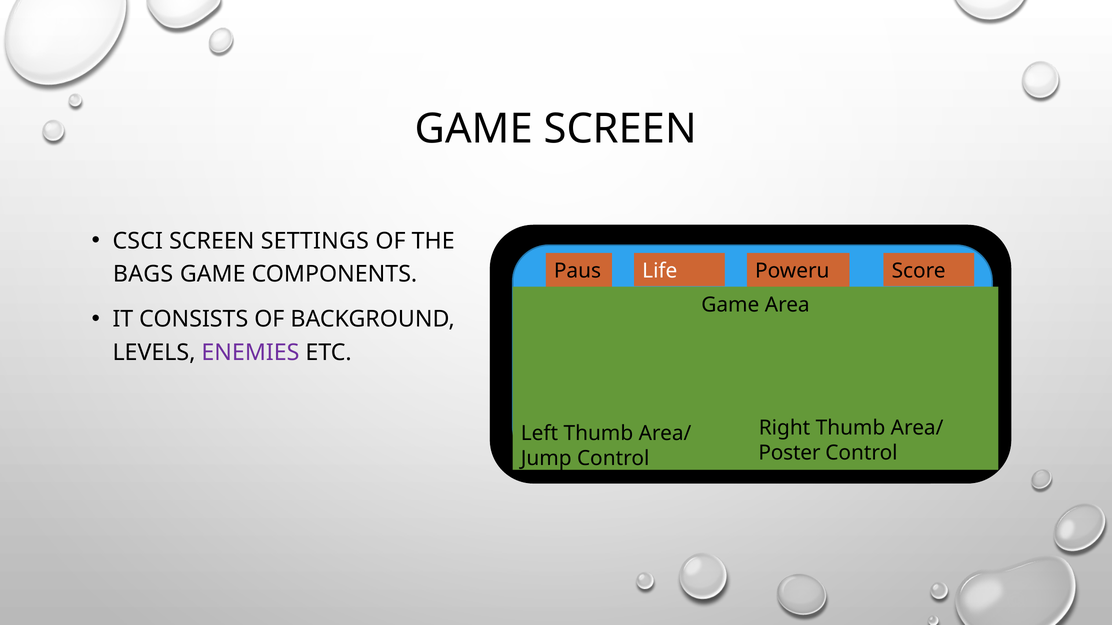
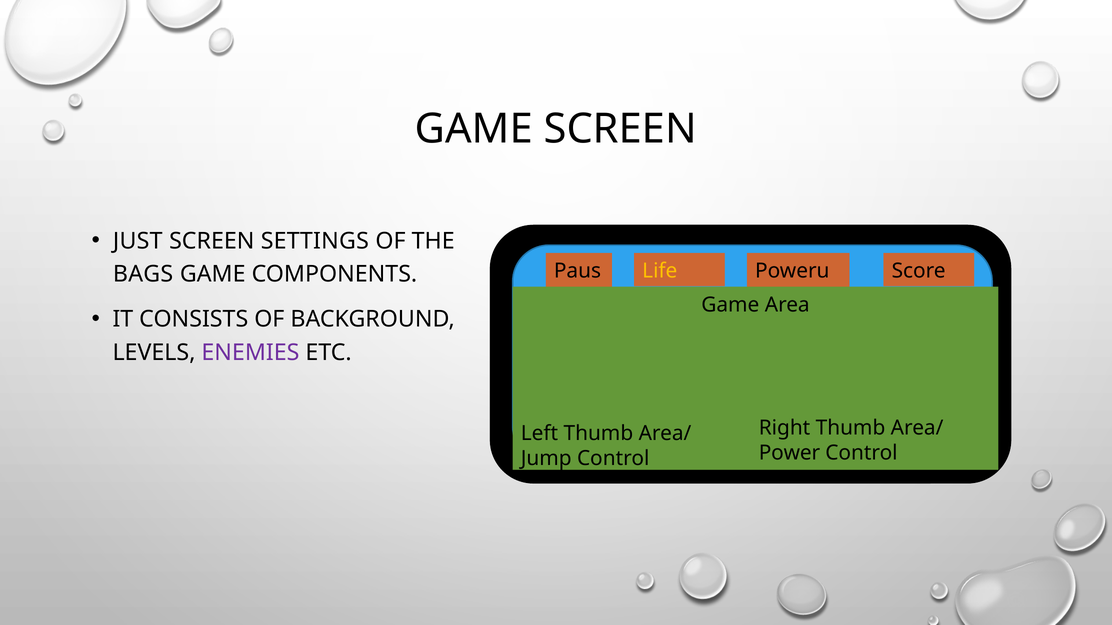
CSCI: CSCI -> JUST
Life colour: white -> yellow
Poster: Poster -> Power
